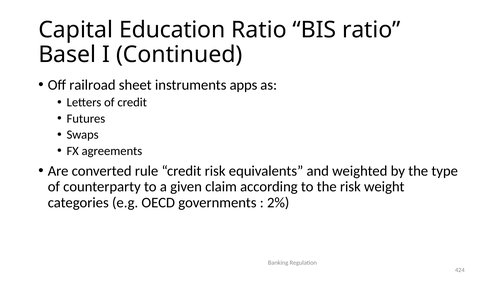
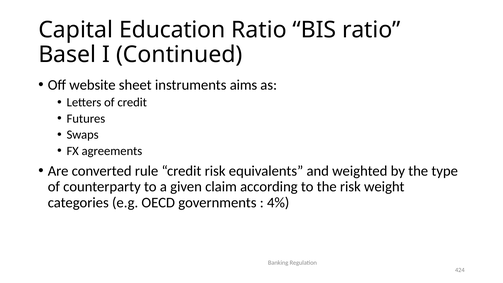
railroad: railroad -> website
apps: apps -> aims
2%: 2% -> 4%
